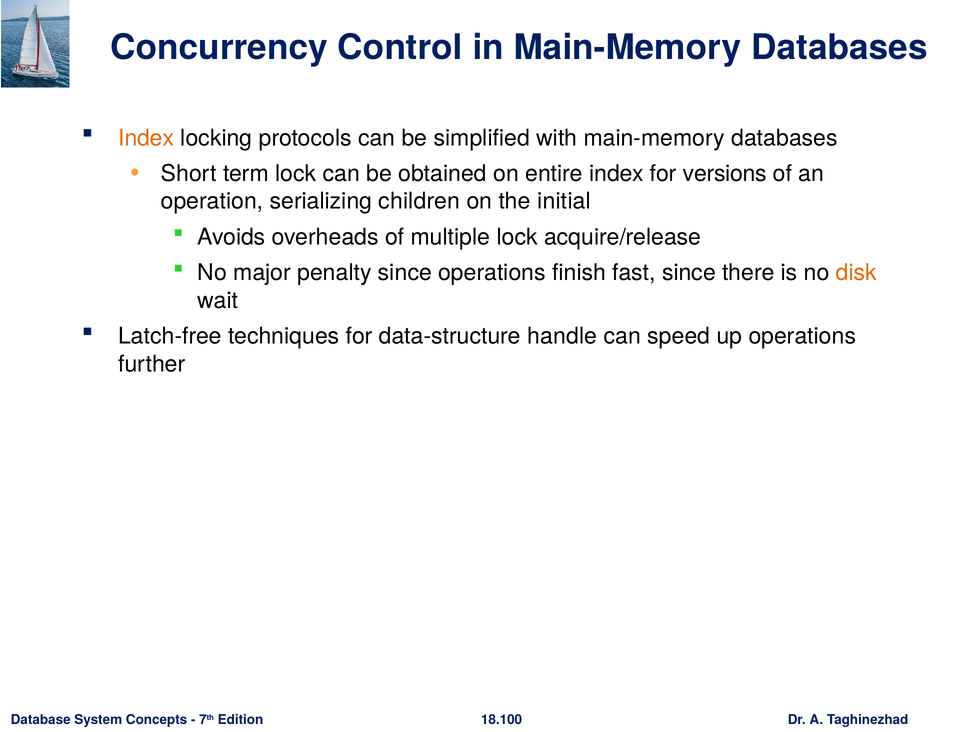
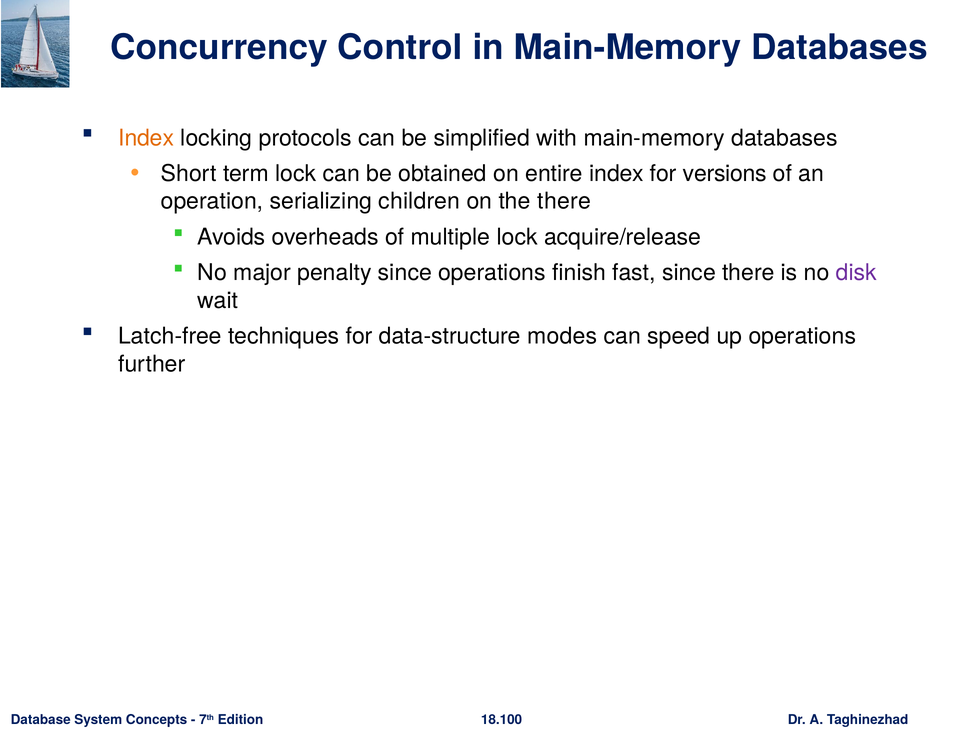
the initial: initial -> there
disk colour: orange -> purple
handle: handle -> modes
